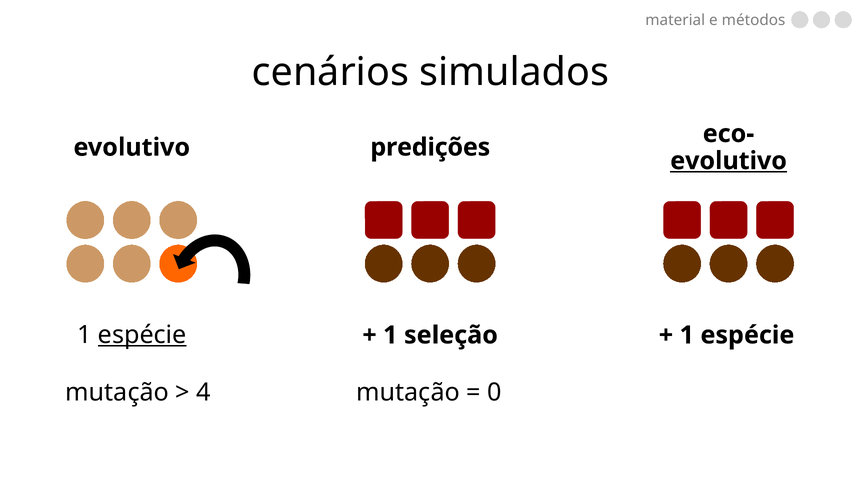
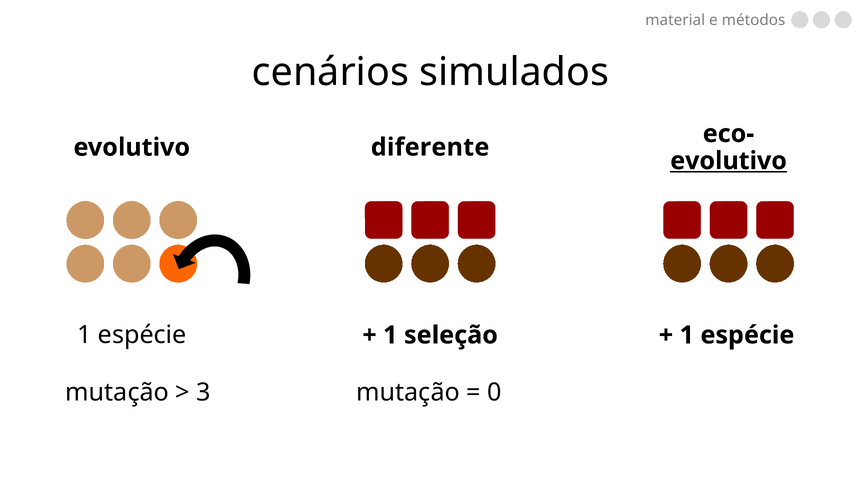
predições: predições -> diferente
espécie at (142, 335) underline: present -> none
4: 4 -> 3
